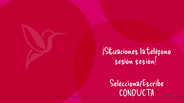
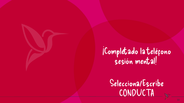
¡Situaciones: ¡Situaciones -> ¡Completado
sesión sesión: sesión -> mental
